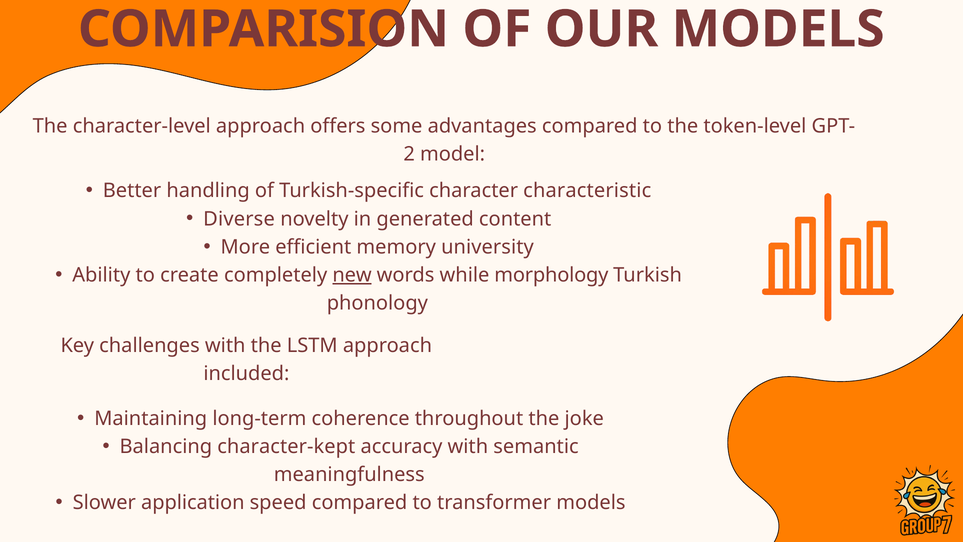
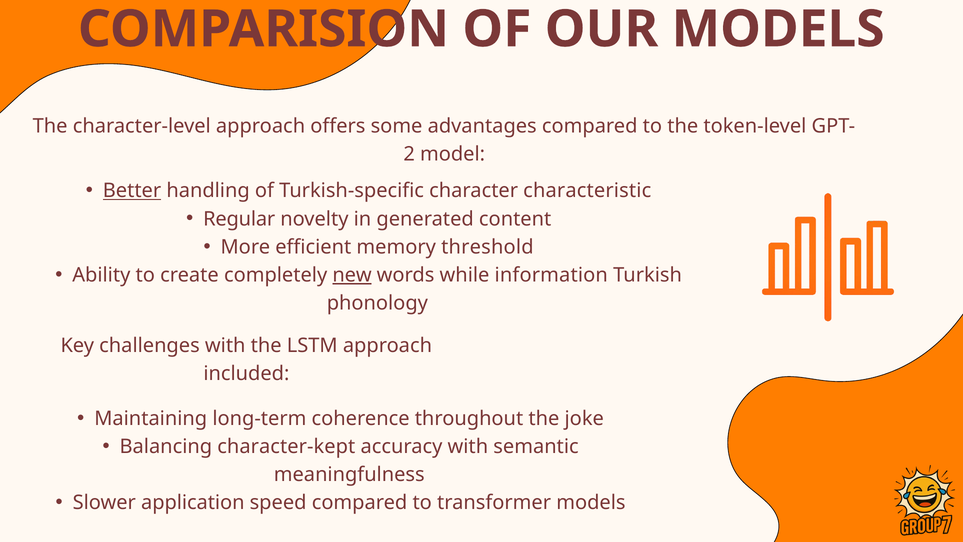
Better underline: none -> present
Diverse: Diverse -> Regular
university: university -> threshold
morphology: morphology -> information
